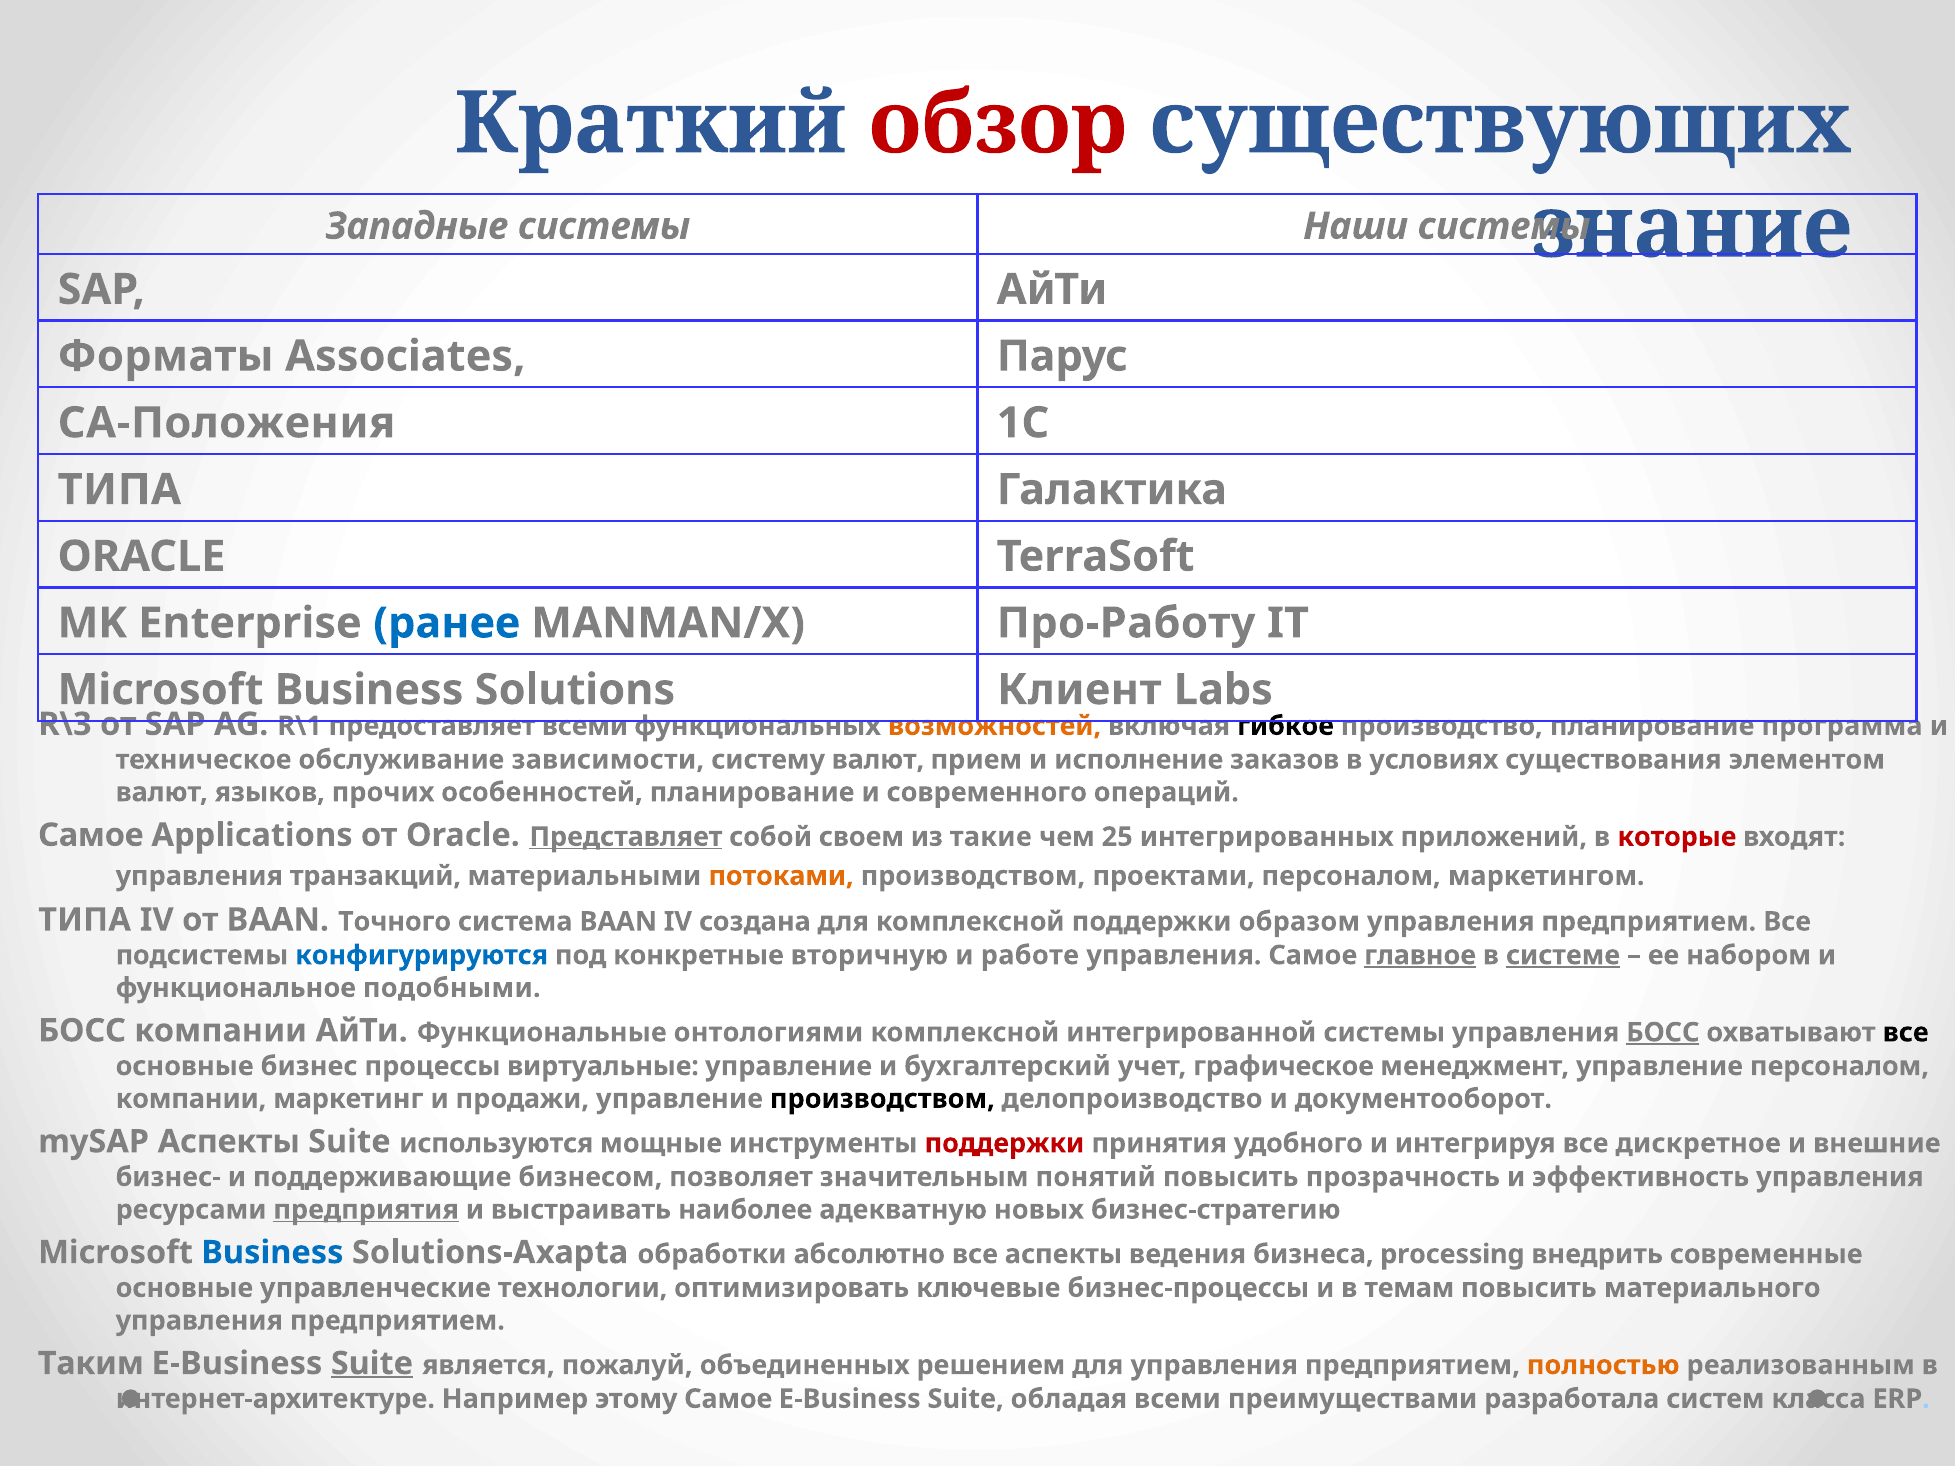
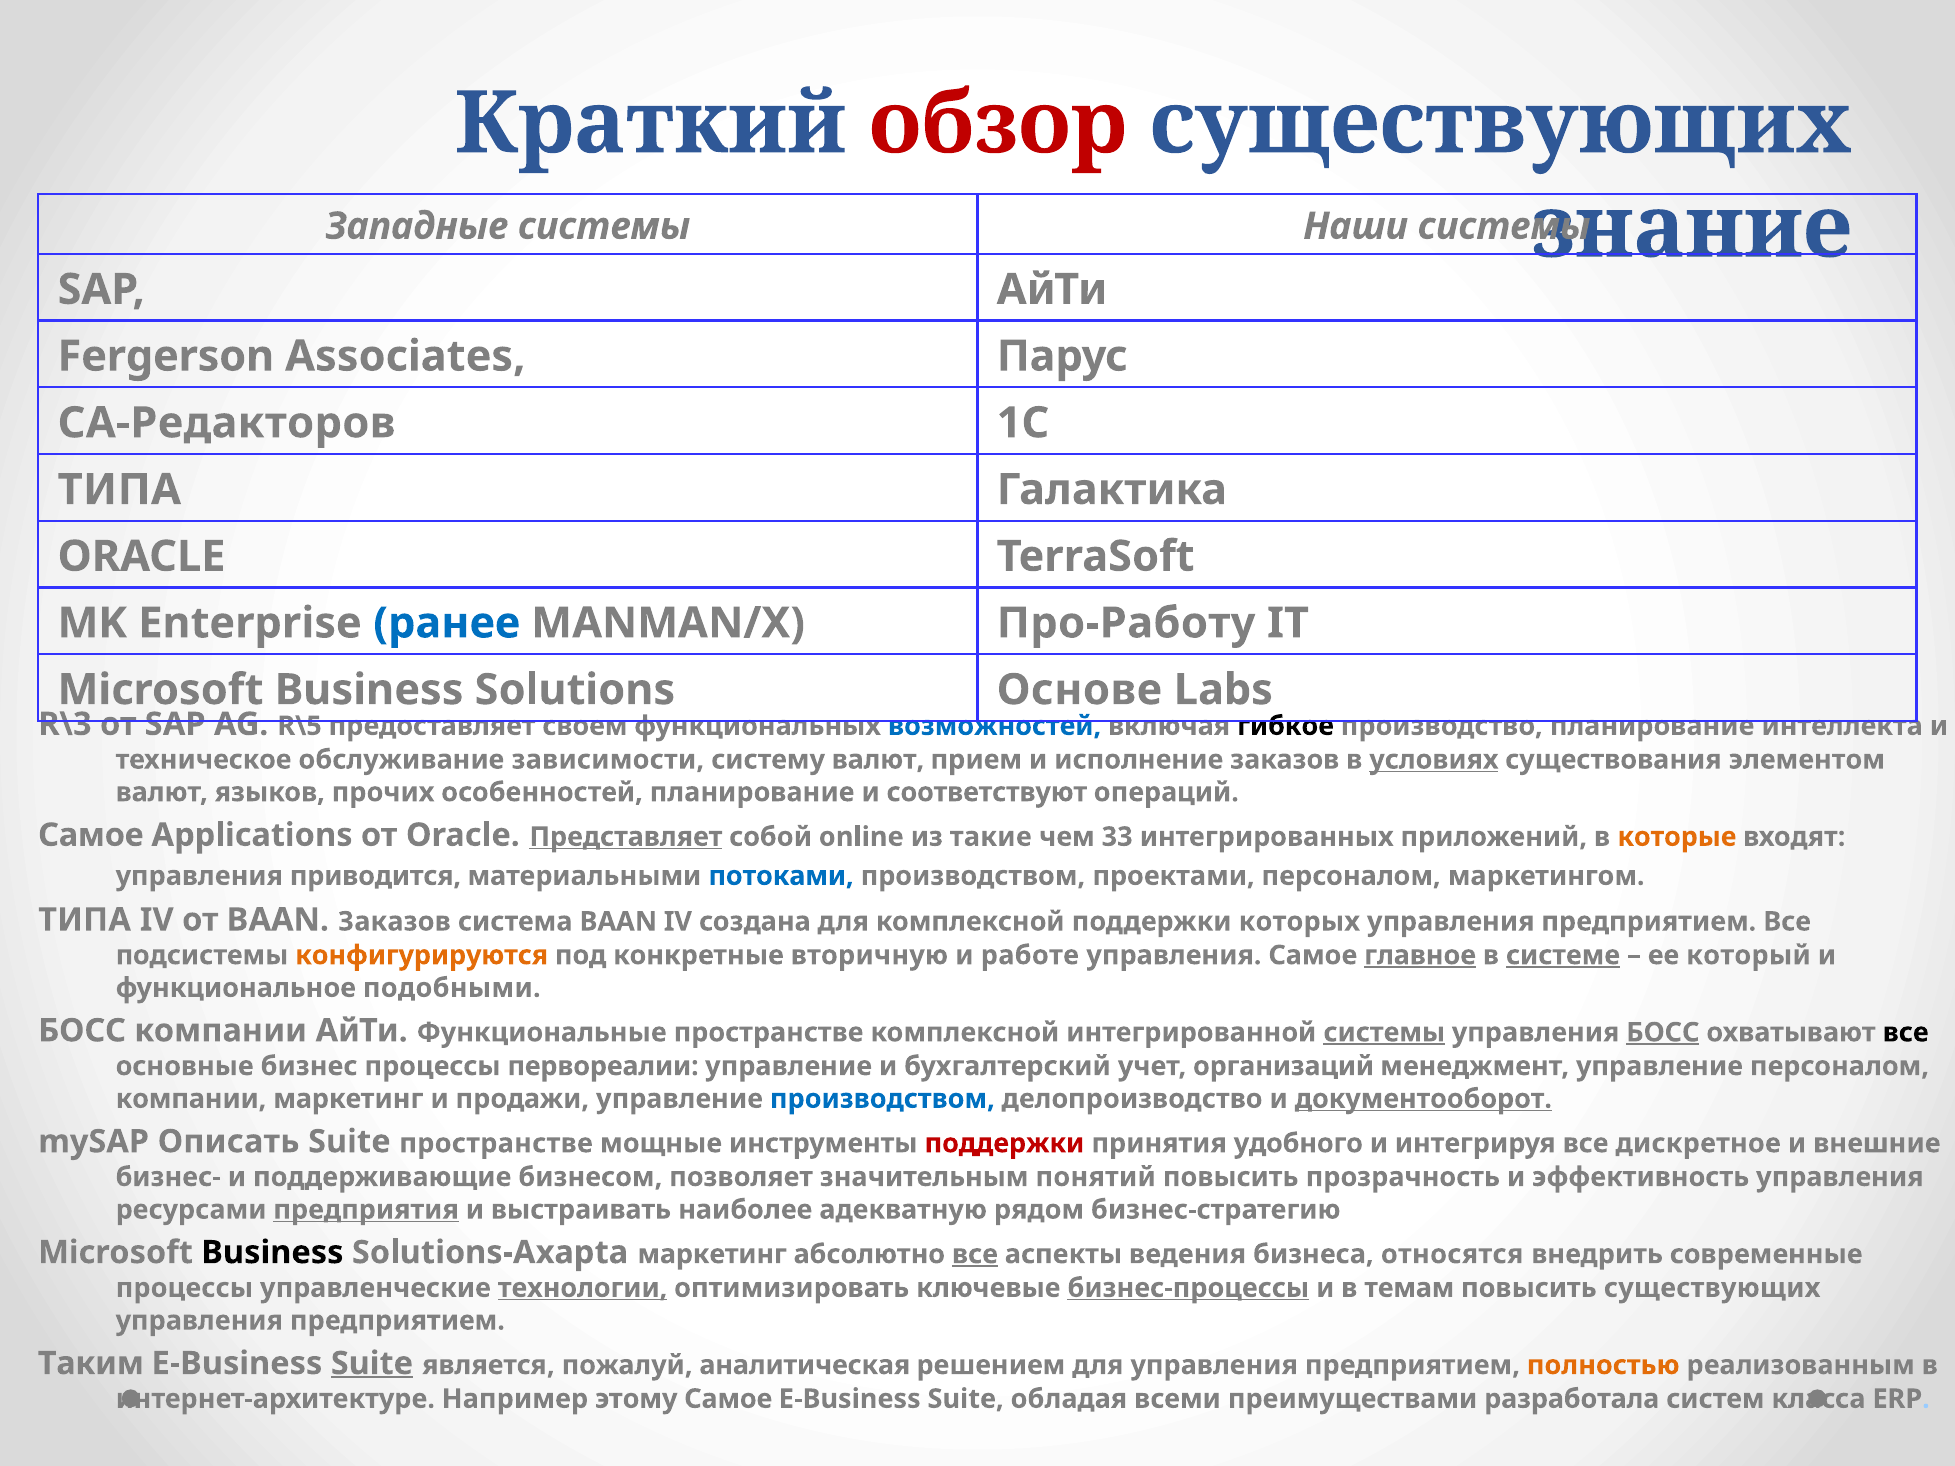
Форматы: Форматы -> Fergerson
CA-Положения: CA-Положения -> CA-Редакторов
Клиент: Клиент -> Основе
R\1: R\1 -> R\5
предоставляет всеми: всеми -> своем
возможностей colour: orange -> blue
программа: программа -> интеллекта
условиях underline: none -> present
современного: современного -> соответствуют
своем: своем -> online
25: 25 -> 33
которые colour: red -> orange
транзакций: транзакций -> приводится
потоками colour: orange -> blue
BAAN Точного: Точного -> Заказов
образом: образом -> которых
конфигурируются colour: blue -> orange
набором: набором -> который
Функциональные онтологиями: онтологиями -> пространстве
системы at (1384, 1033) underline: none -> present
виртуальные: виртуальные -> первореалии
графическое: графическое -> организаций
производством at (882, 1099) colour: black -> blue
документооборот underline: none -> present
mySAP Аспекты: Аспекты -> Описать
Suite используются: используются -> пространстве
новых: новых -> рядом
Business at (272, 1253) colour: blue -> black
Solutions-Axapta обработки: обработки -> маркетинг
все at (975, 1254) underline: none -> present
processing: processing -> относятся
основные at (184, 1288): основные -> процессы
технологии underline: none -> present
бизнес-процессы underline: none -> present
повысить материального: материального -> существующих
объединенных: объединенных -> аналитическая
